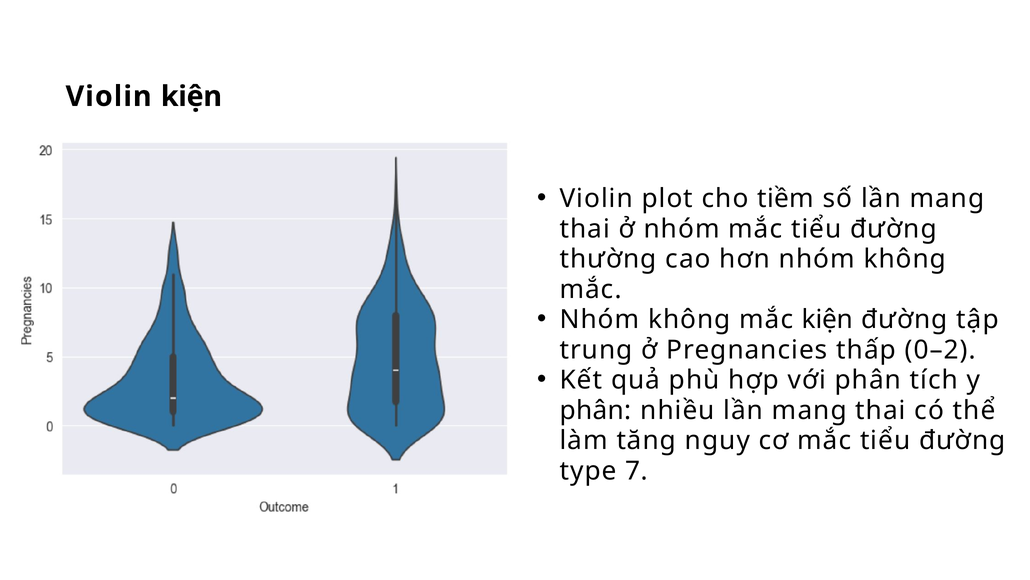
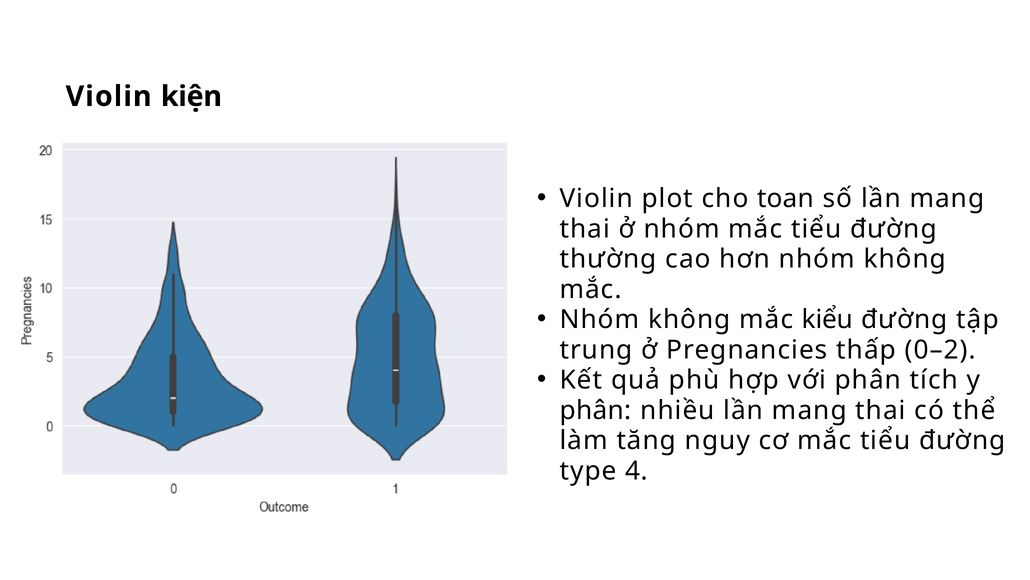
tiềm: tiềm -> toan
mắc kiện: kiện -> kiểu
7: 7 -> 4
